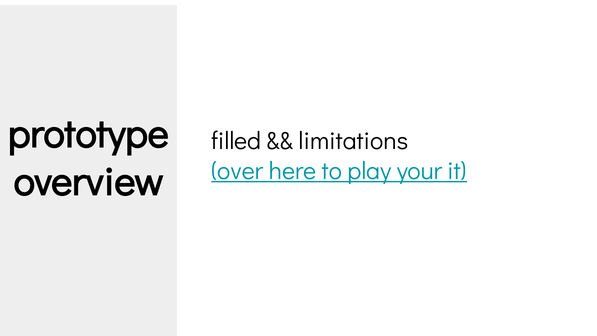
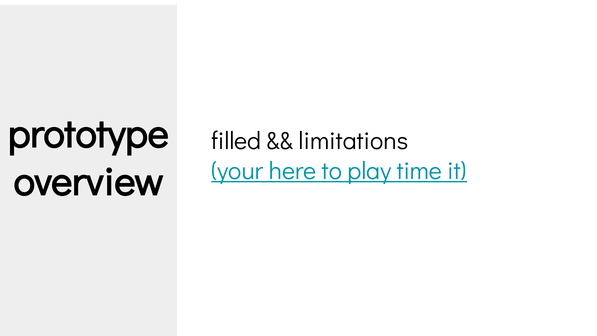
over: over -> your
your: your -> time
